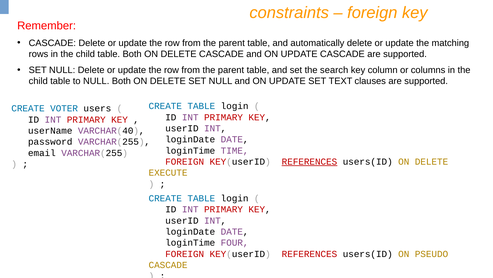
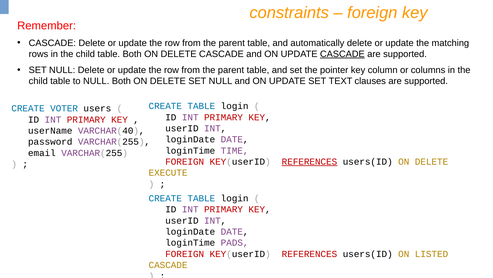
CASCADE at (342, 54) underline: none -> present
search: search -> pointer
FOUR: FOUR -> PADS
PSEUDO: PSEUDO -> LISTED
